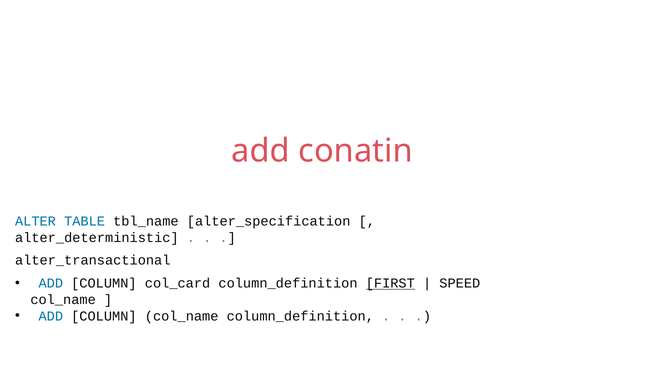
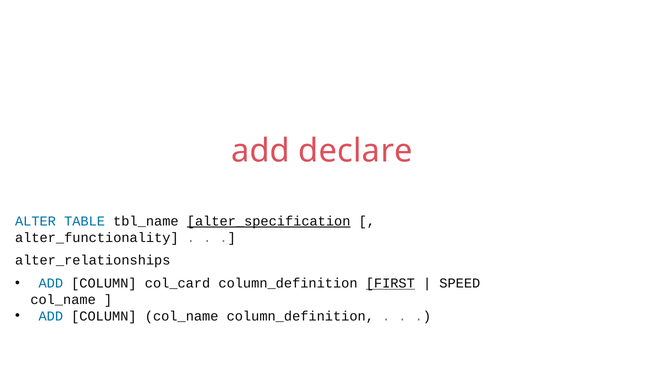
conatin: conatin -> declare
alter_specification underline: none -> present
alter_deterministic: alter_deterministic -> alter_functionality
alter_transactional: alter_transactional -> alter_relationships
